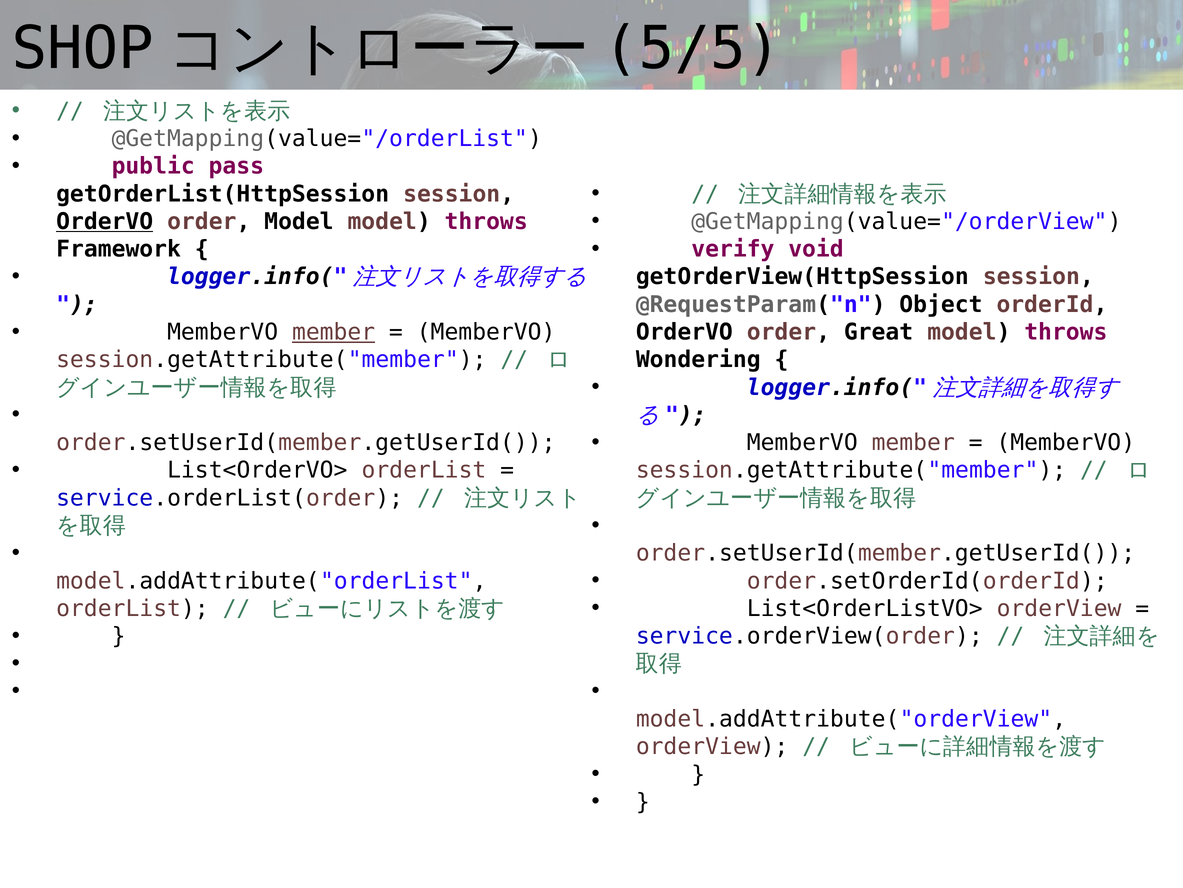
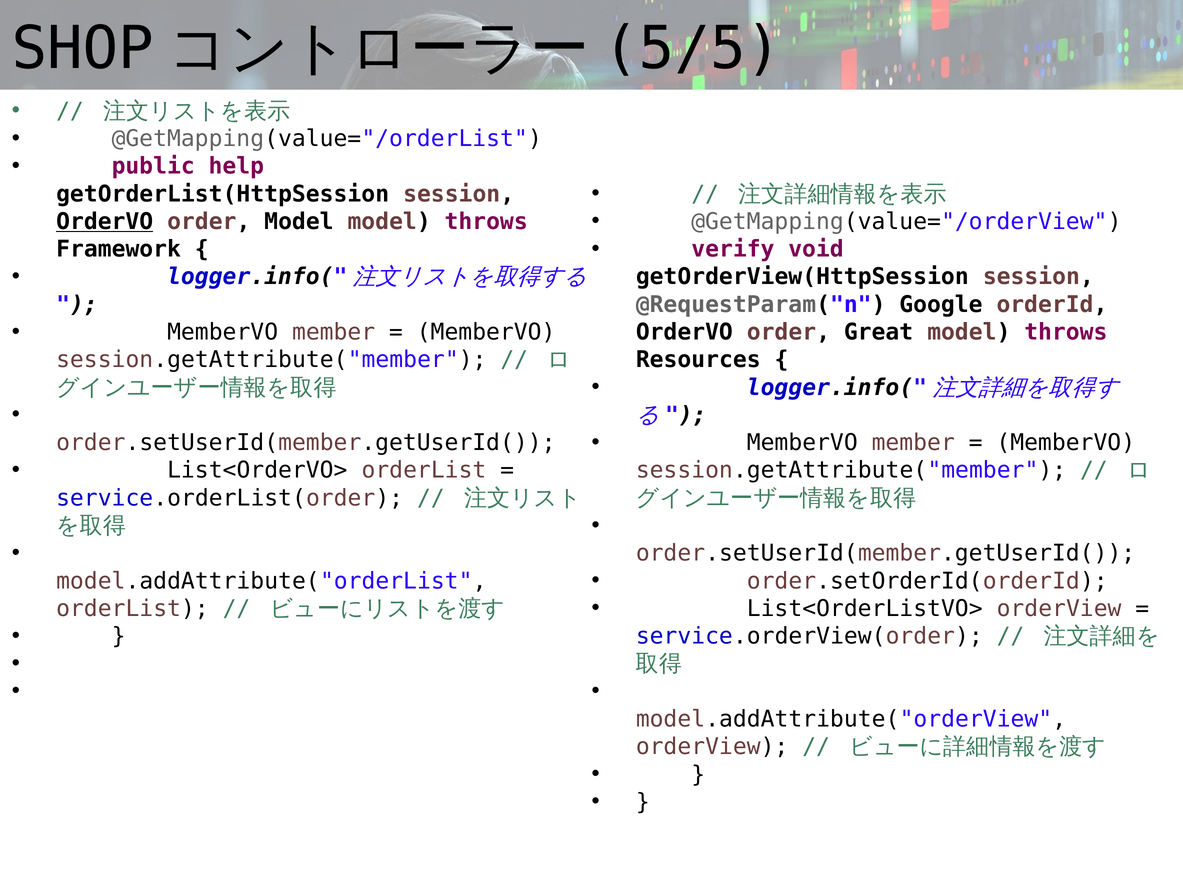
pass: pass -> help
Object: Object -> Google
member at (334, 332) underline: present -> none
Wondering: Wondering -> Resources
